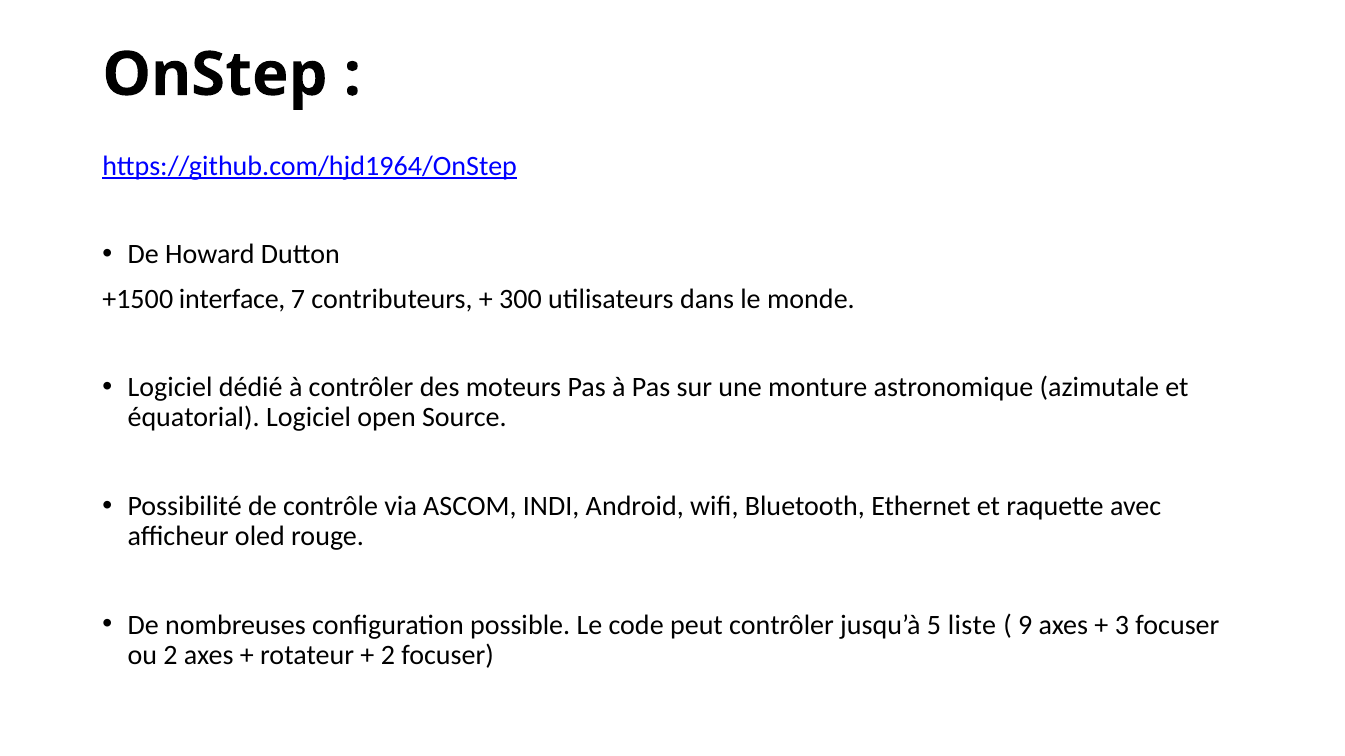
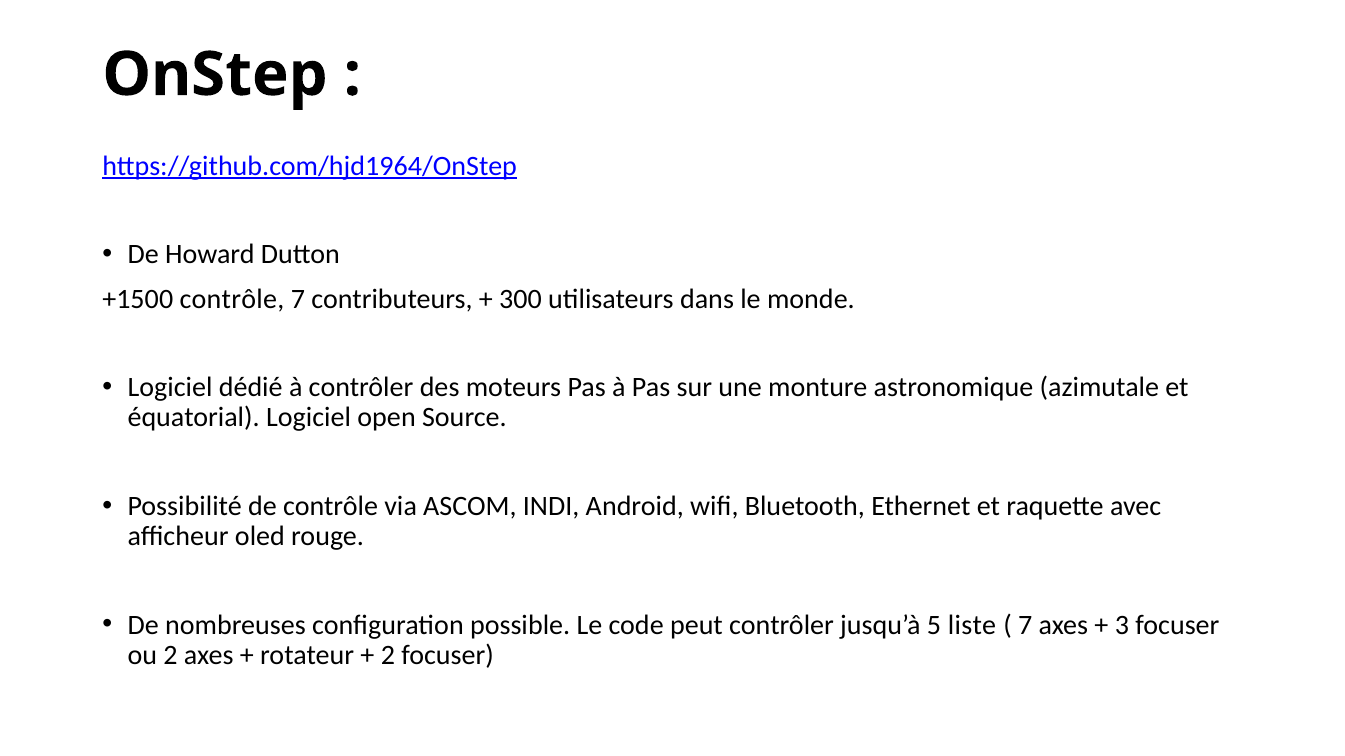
+1500 interface: interface -> contrôle
9 at (1025, 625): 9 -> 7
